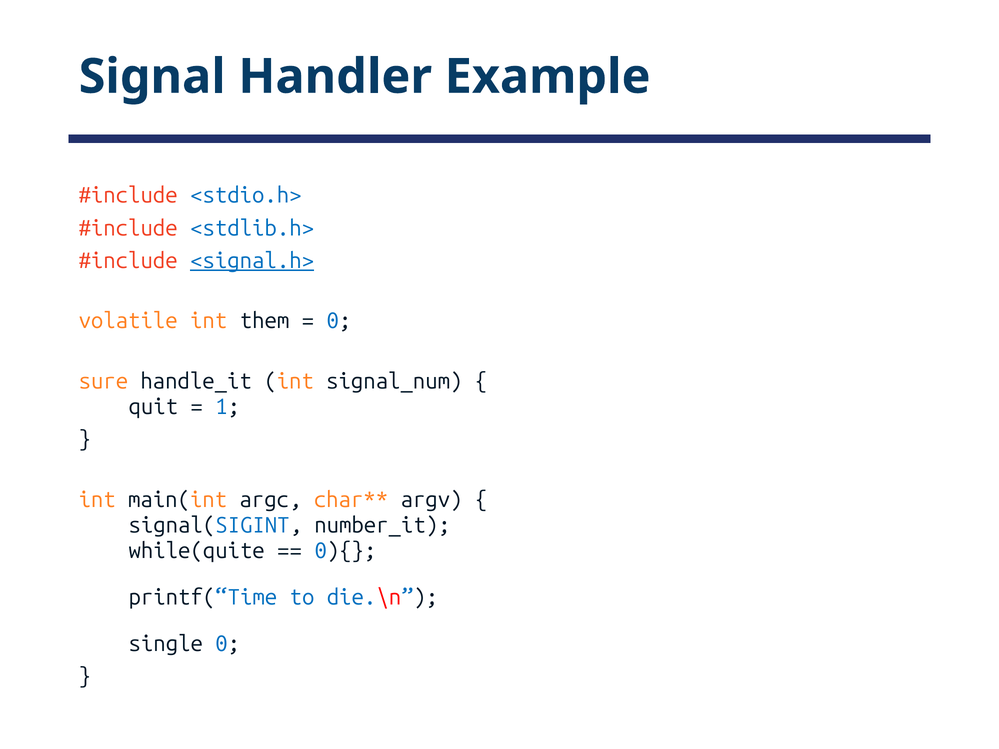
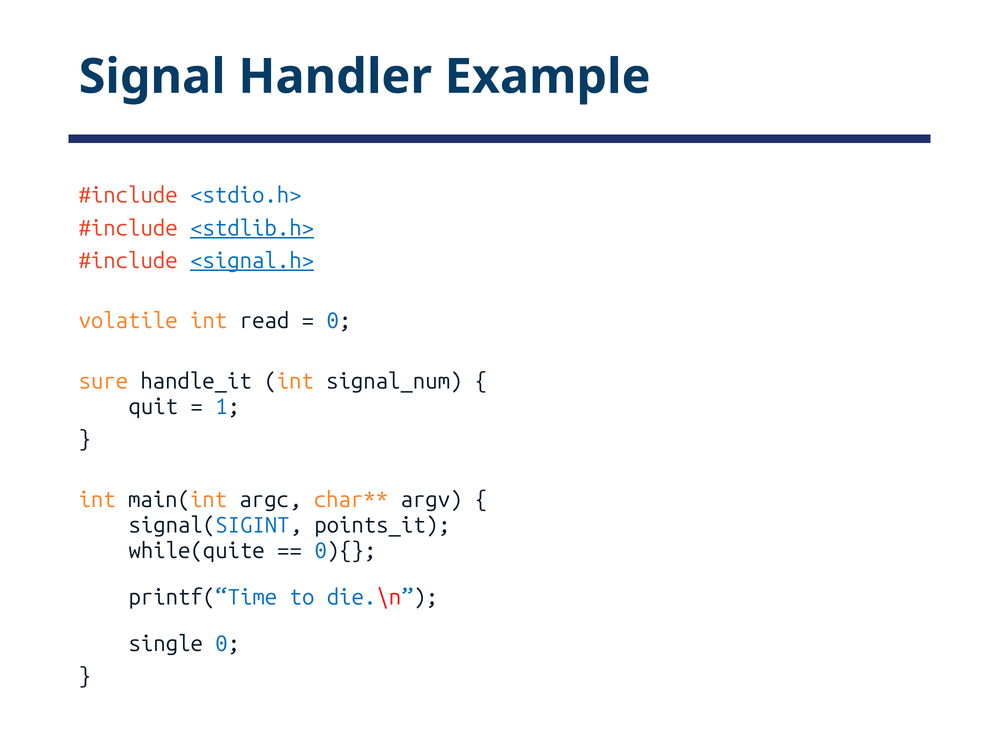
<stdlib.h> underline: none -> present
them: them -> read
number_it: number_it -> points_it
